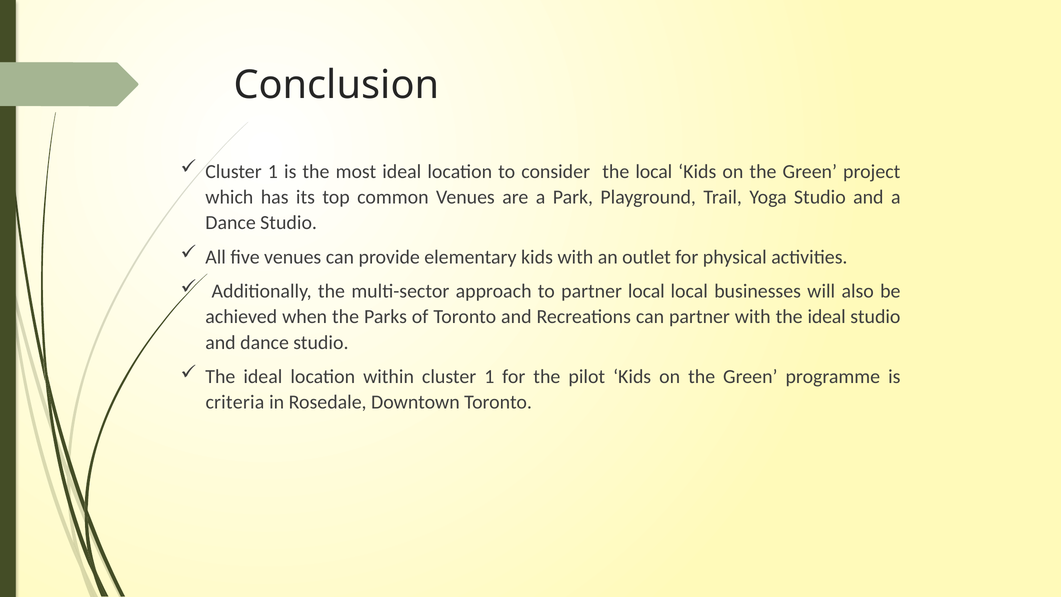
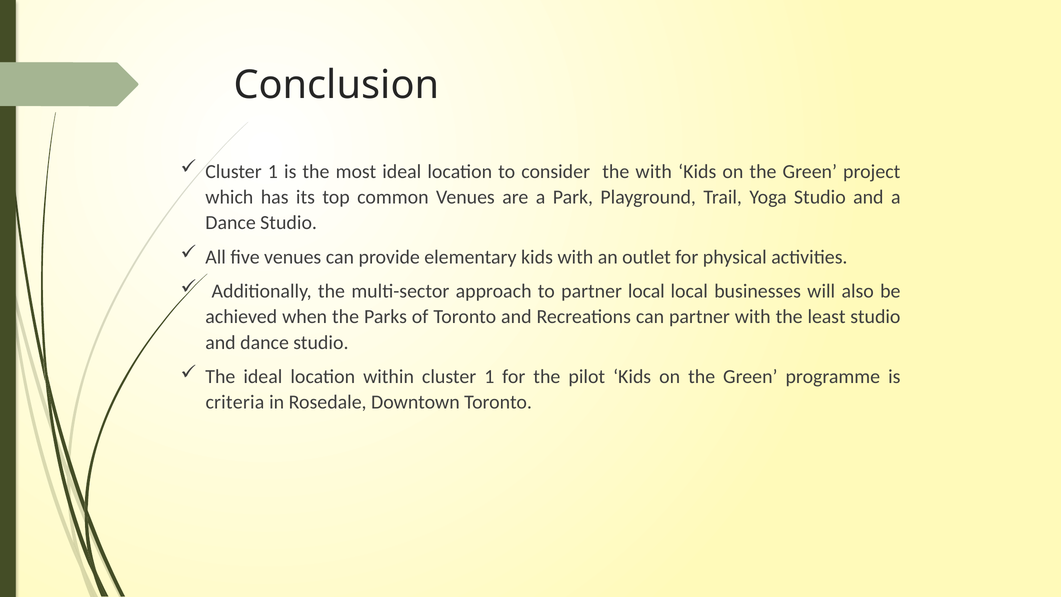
the local: local -> with
with the ideal: ideal -> least
